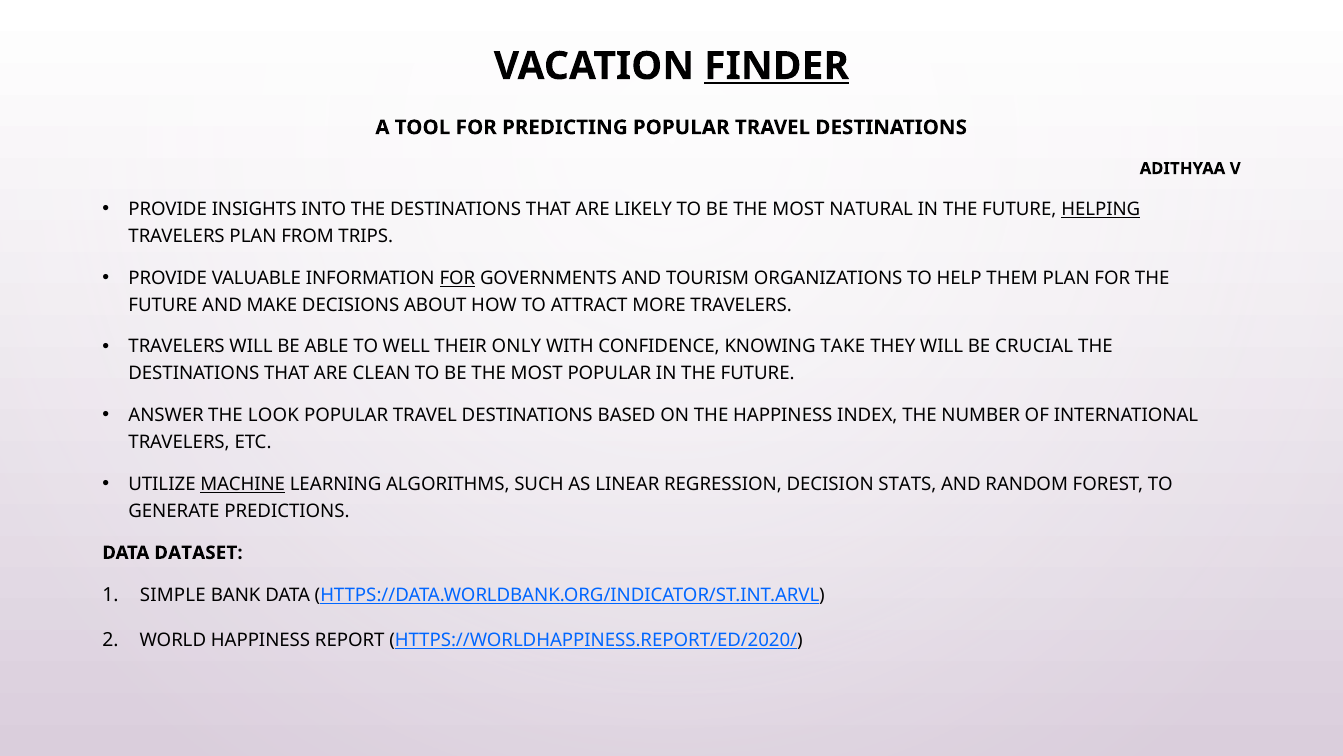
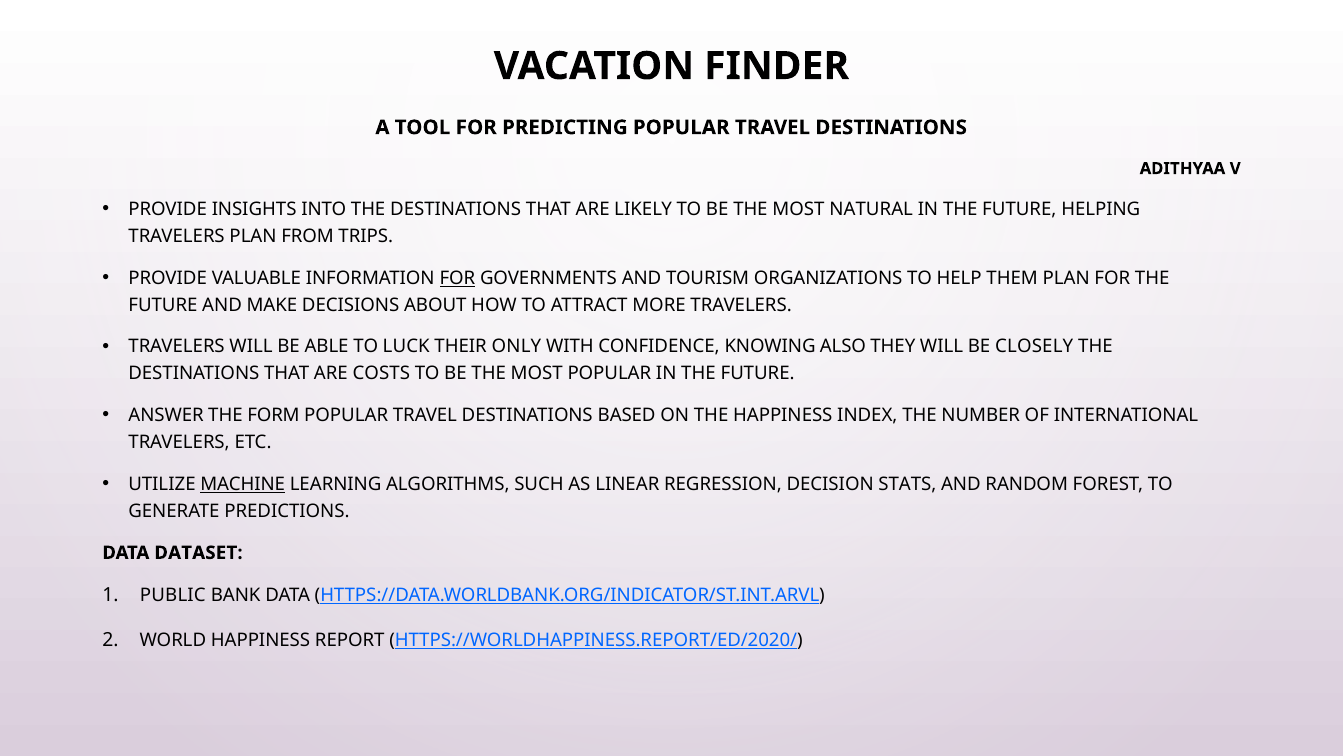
FINDER underline: present -> none
HELPING underline: present -> none
WELL: WELL -> LUCK
TAKE: TAKE -> ALSO
CRUCIAL: CRUCIAL -> CLOSELY
CLEAN: CLEAN -> COSTS
LOOK: LOOK -> FORM
SIMPLE: SIMPLE -> PUBLIC
